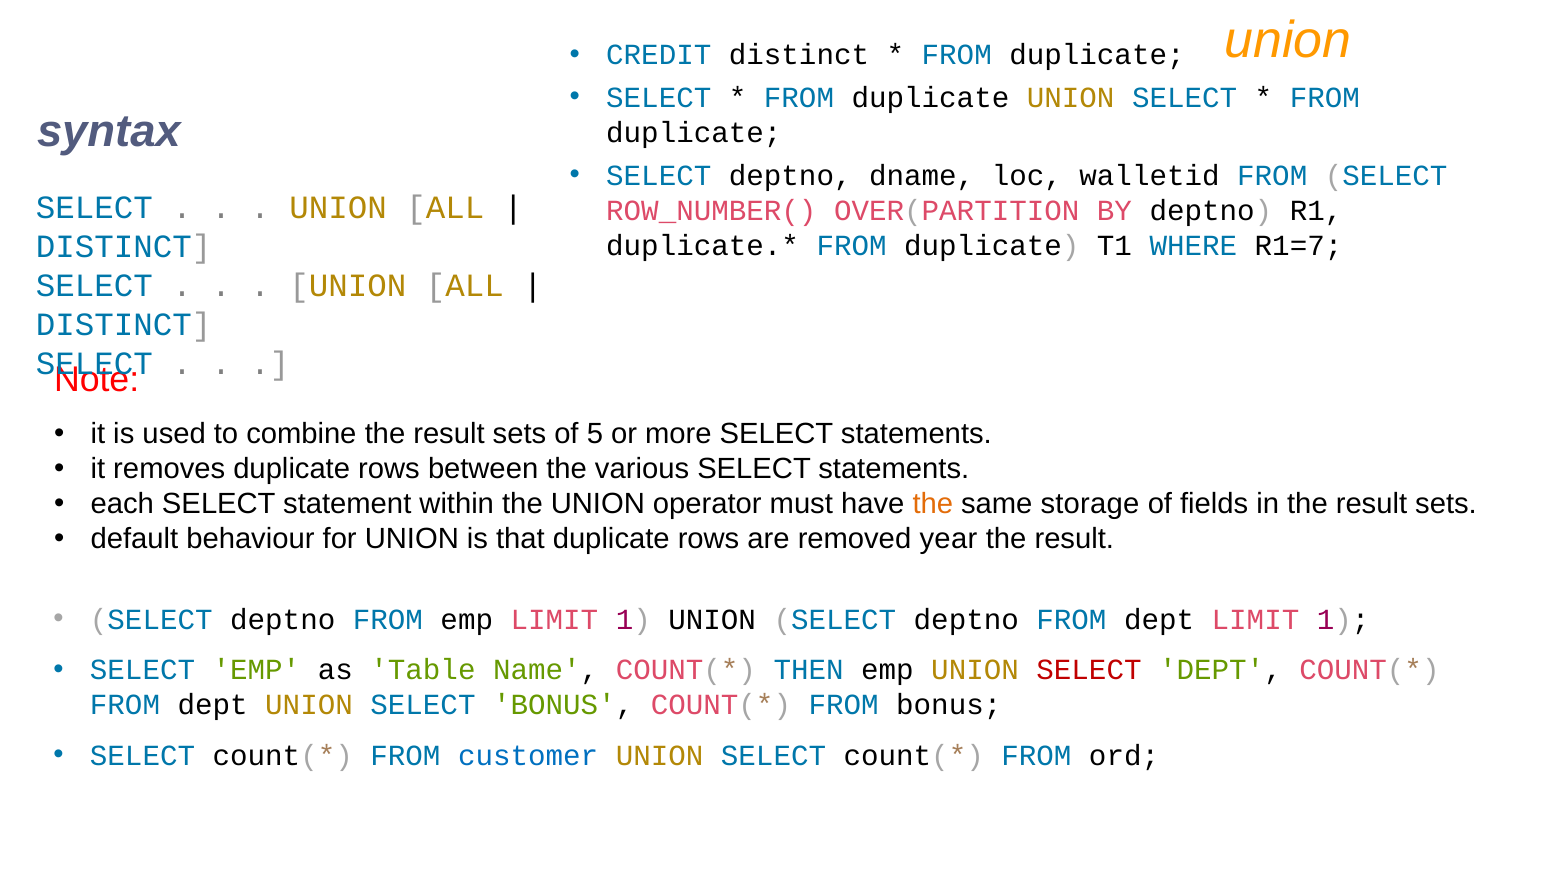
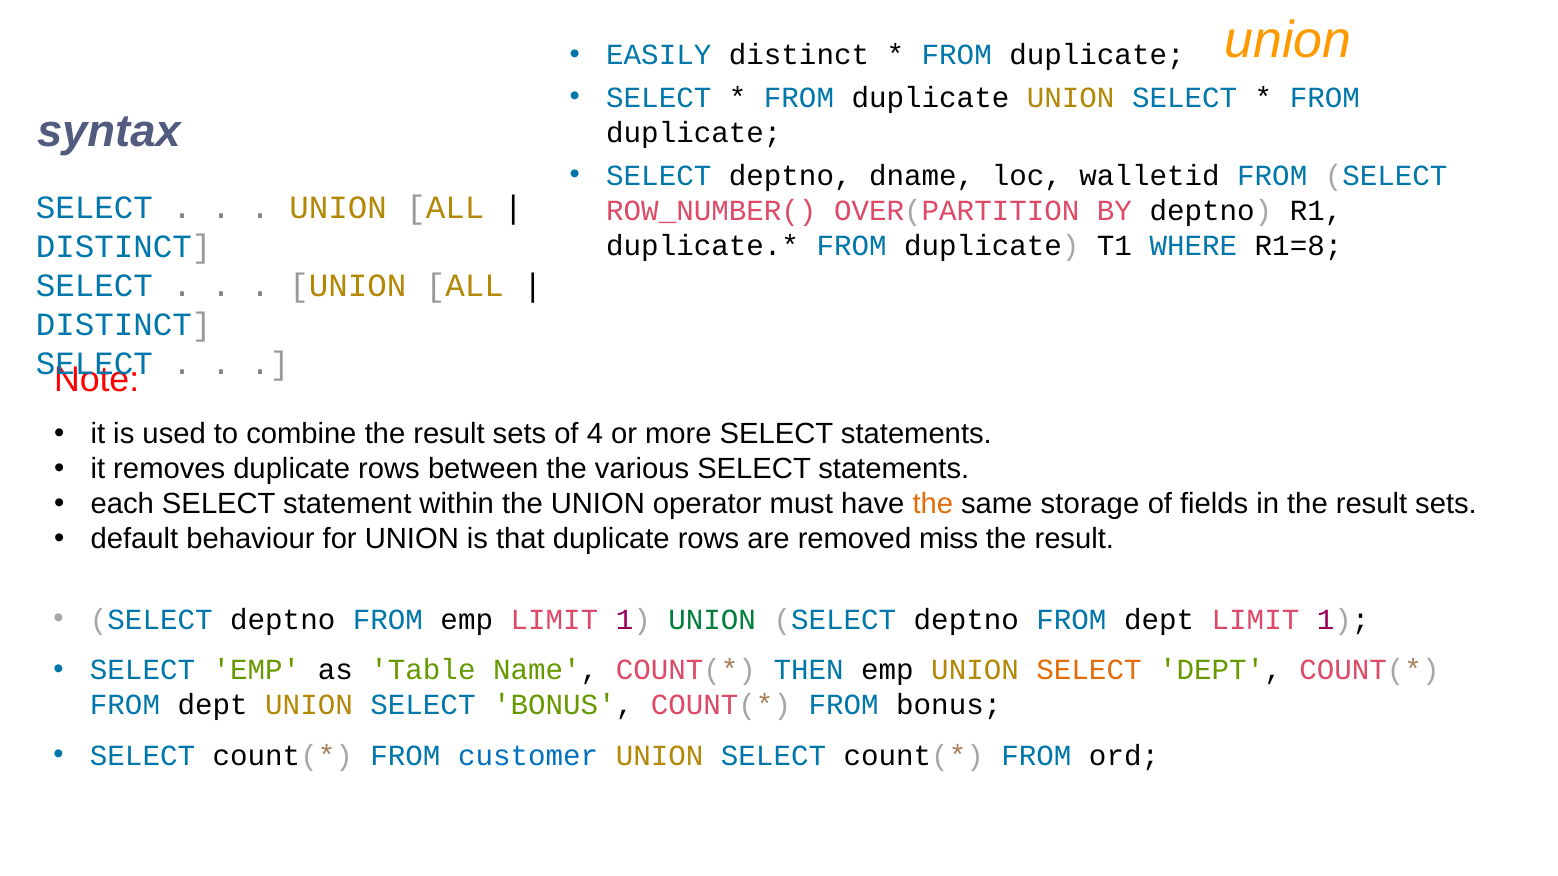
CREDIT: CREDIT -> EASILY
R1=7: R1=7 -> R1=8
5: 5 -> 4
year: year -> miss
UNION at (712, 620) colour: black -> green
SELECT at (1089, 670) colour: red -> orange
